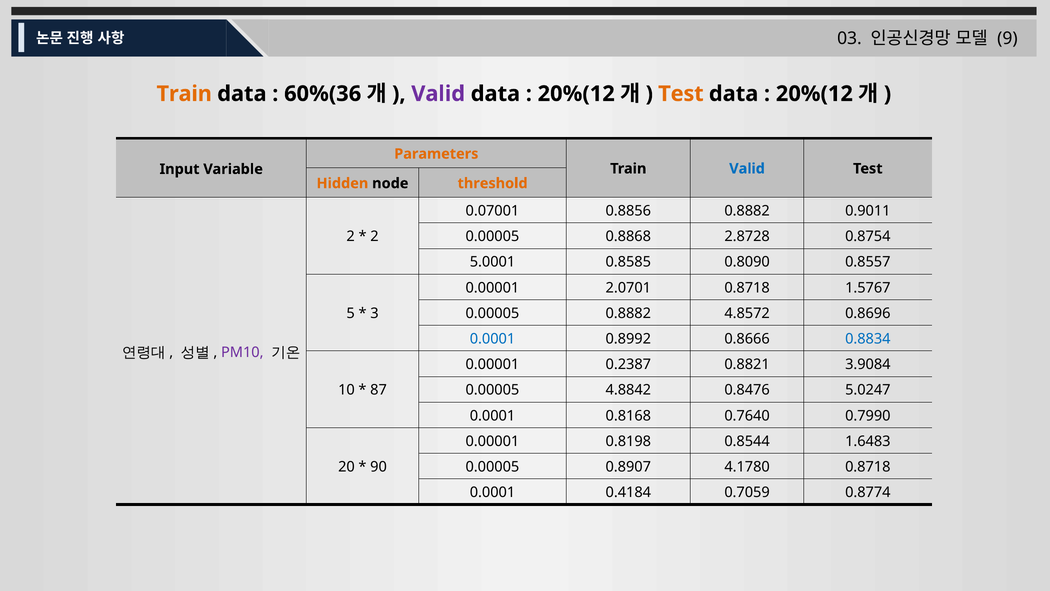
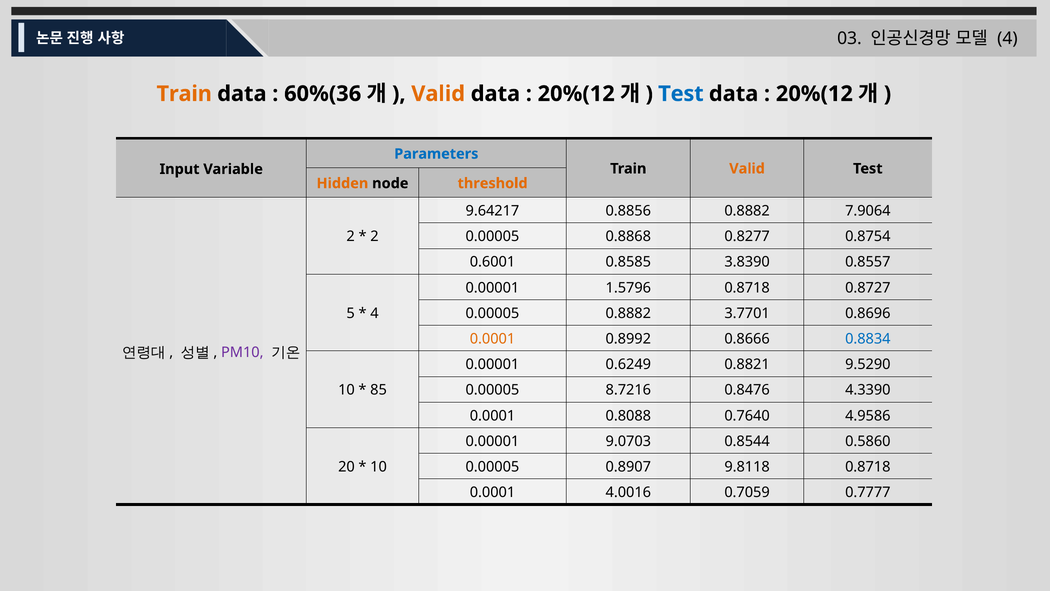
9 at (1007, 38): 9 -> 4
Valid at (438, 94) colour: purple -> orange
Test at (681, 94) colour: orange -> blue
Parameters colour: orange -> blue
Valid at (747, 169) colour: blue -> orange
0.07001: 0.07001 -> 9.64217
0.9011: 0.9011 -> 7.9064
2.8728: 2.8728 -> 0.8277
5.0001: 5.0001 -> 0.6001
0.8090: 0.8090 -> 3.8390
2.0701: 2.0701 -> 1.5796
1.5767: 1.5767 -> 0.8727
3 at (374, 313): 3 -> 4
4.8572: 4.8572 -> 3.7701
0.0001 at (493, 339) colour: blue -> orange
0.2387: 0.2387 -> 0.6249
3.9084: 3.9084 -> 9.5290
87: 87 -> 85
4.8842: 4.8842 -> 8.7216
5.0247: 5.0247 -> 4.3390
0.8168: 0.8168 -> 0.8088
0.7990: 0.7990 -> 4.9586
0.8198: 0.8198 -> 9.0703
1.6483: 1.6483 -> 0.5860
90 at (379, 467): 90 -> 10
4.1780: 4.1780 -> 9.8118
0.4184: 0.4184 -> 4.0016
0.8774: 0.8774 -> 0.7777
